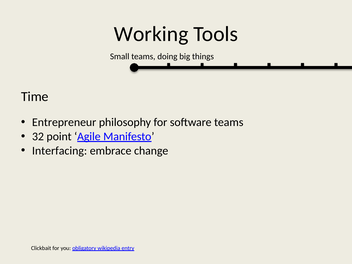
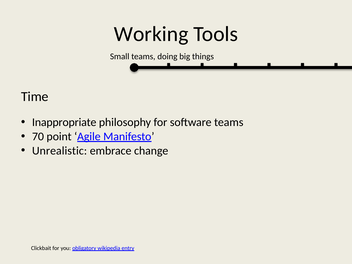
Entrepreneur: Entrepreneur -> Inappropriate
32: 32 -> 70
Interfacing: Interfacing -> Unrealistic
